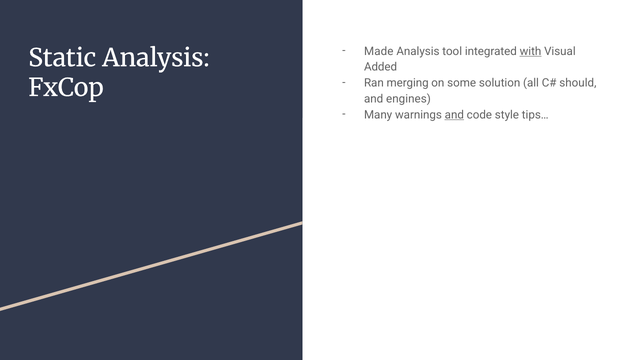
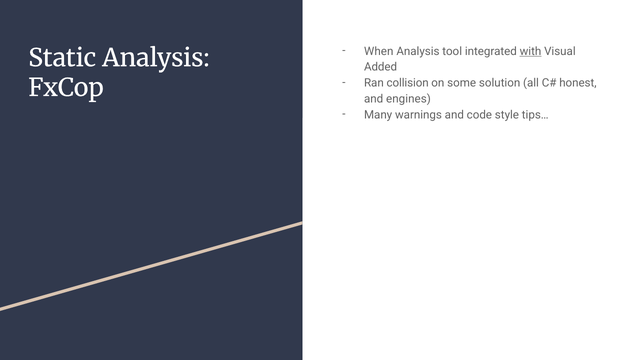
Made: Made -> When
merging: merging -> collision
should: should -> honest
and at (454, 115) underline: present -> none
